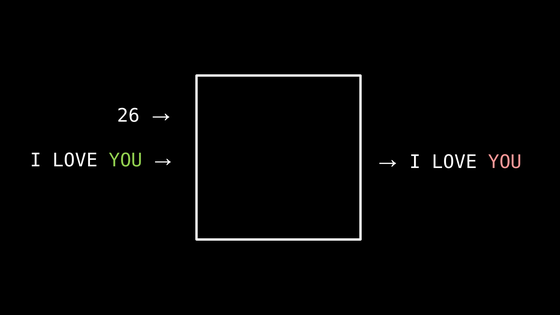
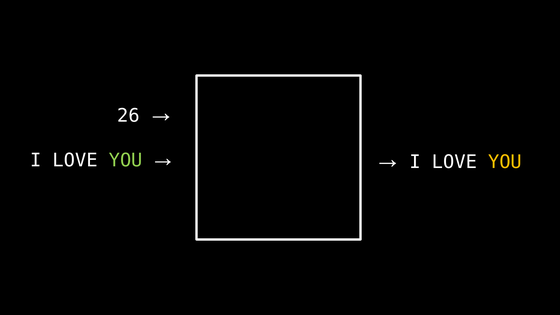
YOU at (505, 162) colour: pink -> yellow
